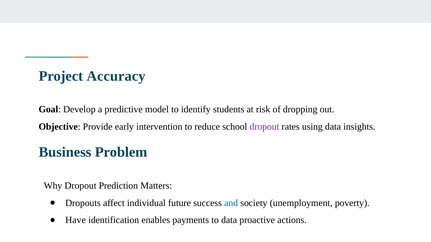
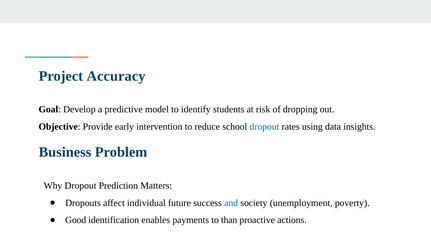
dropout at (264, 127) colour: purple -> blue
Have: Have -> Good
to data: data -> than
